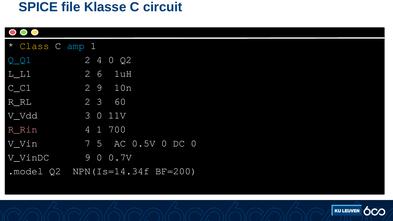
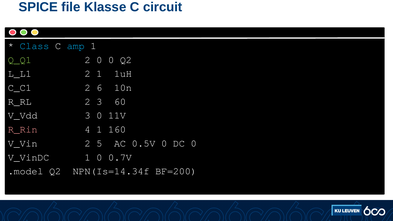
Class colour: yellow -> light blue
Q_Q1 colour: light blue -> light green
2 4: 4 -> 0
2 6: 6 -> 1
2 9: 9 -> 6
700: 700 -> 160
V_Vin 7: 7 -> 2
V_VinDC 9: 9 -> 1
